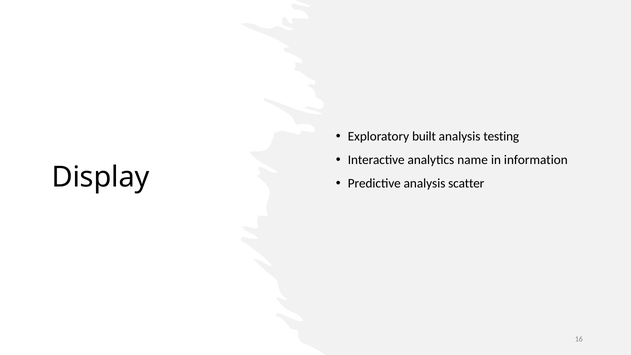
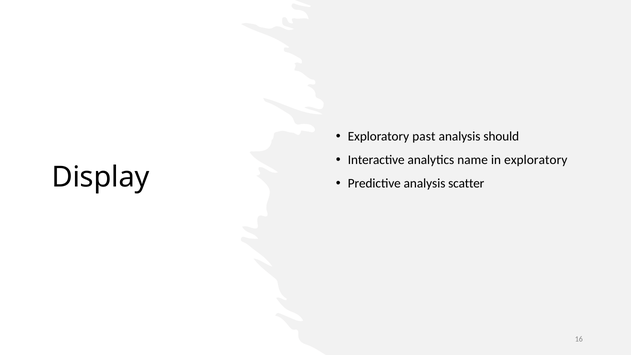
built: built -> past
testing: testing -> should
in information: information -> exploratory
